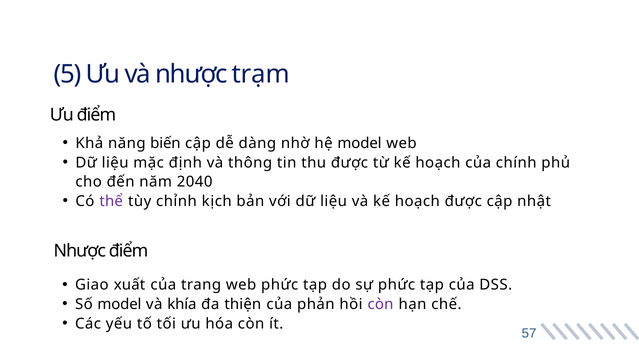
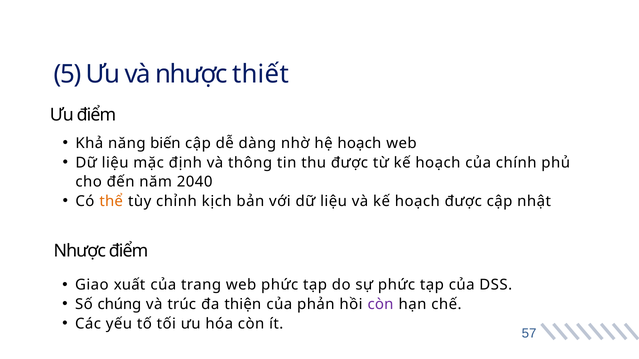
trạm: trạm -> thiết
hệ model: model -> hoạch
thể colour: purple -> orange
Số model: model -> chúng
khía: khía -> trúc
